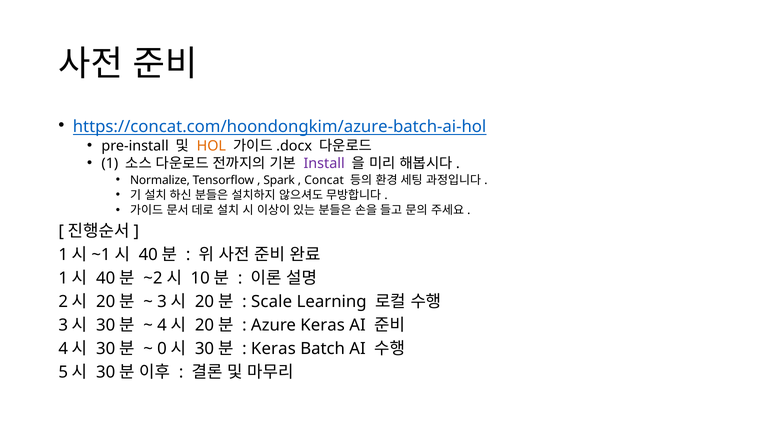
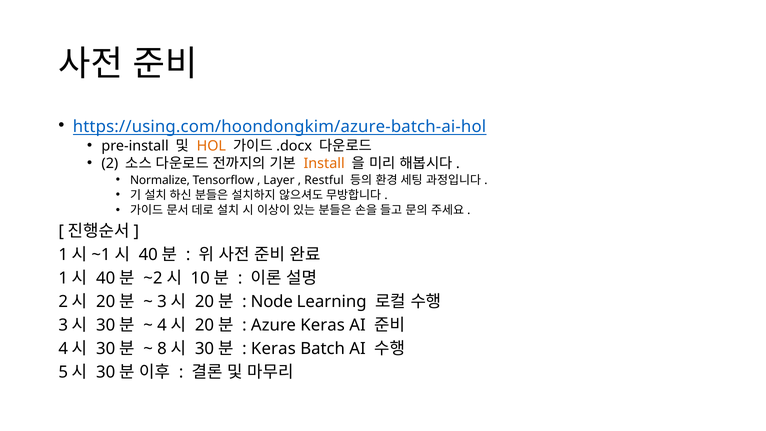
https://concat.com/hoondongkim/azure-batch-ai-hol: https://concat.com/hoondongkim/azure-batch-ai-hol -> https://using.com/hoondongkim/azure-batch-ai-hol
1 at (110, 164): 1 -> 2
Install colour: purple -> orange
Spark: Spark -> Layer
Concat: Concat -> Restful
Scale: Scale -> Node
0: 0 -> 8
